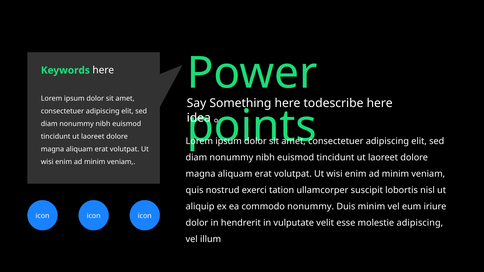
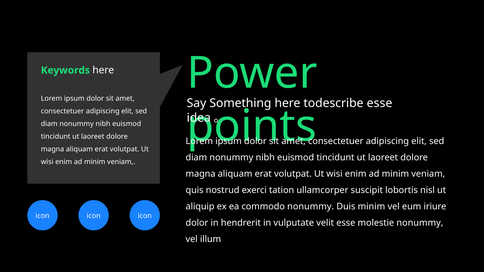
todescribe here: here -> esse
molestie adipiscing: adipiscing -> nonummy
